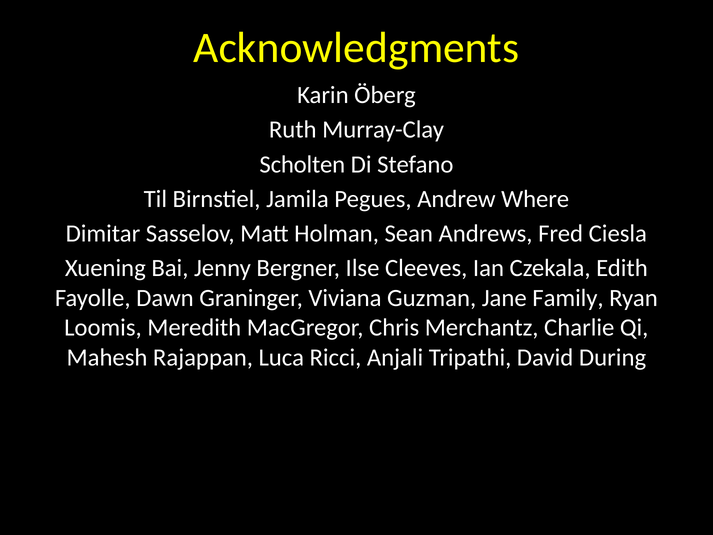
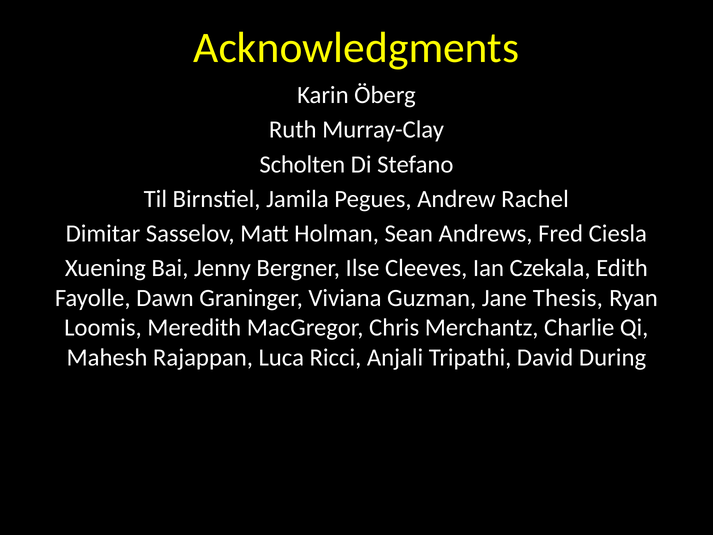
Where: Where -> Rachel
Family: Family -> Thesis
